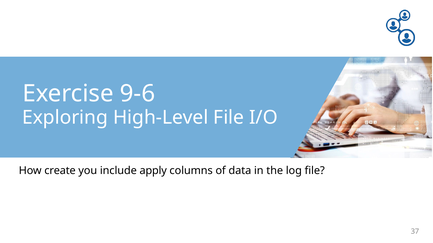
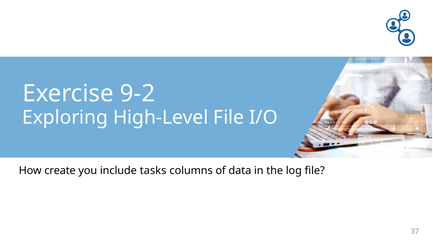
9-6: 9-6 -> 9-2
apply: apply -> tasks
